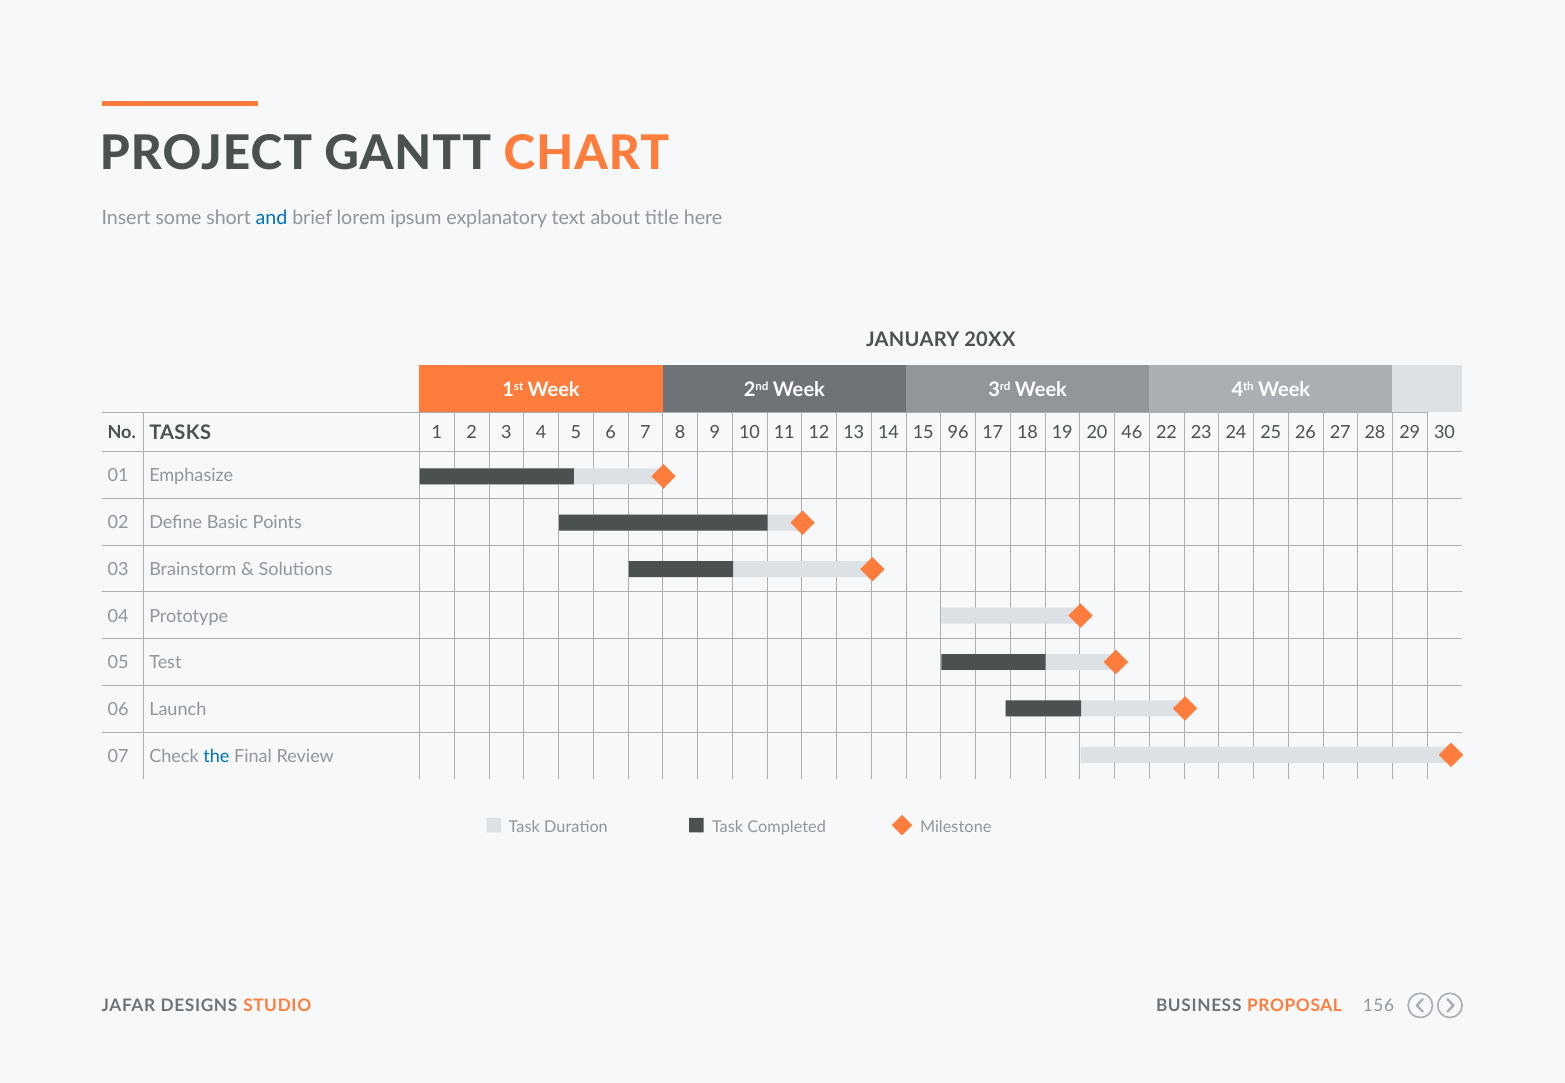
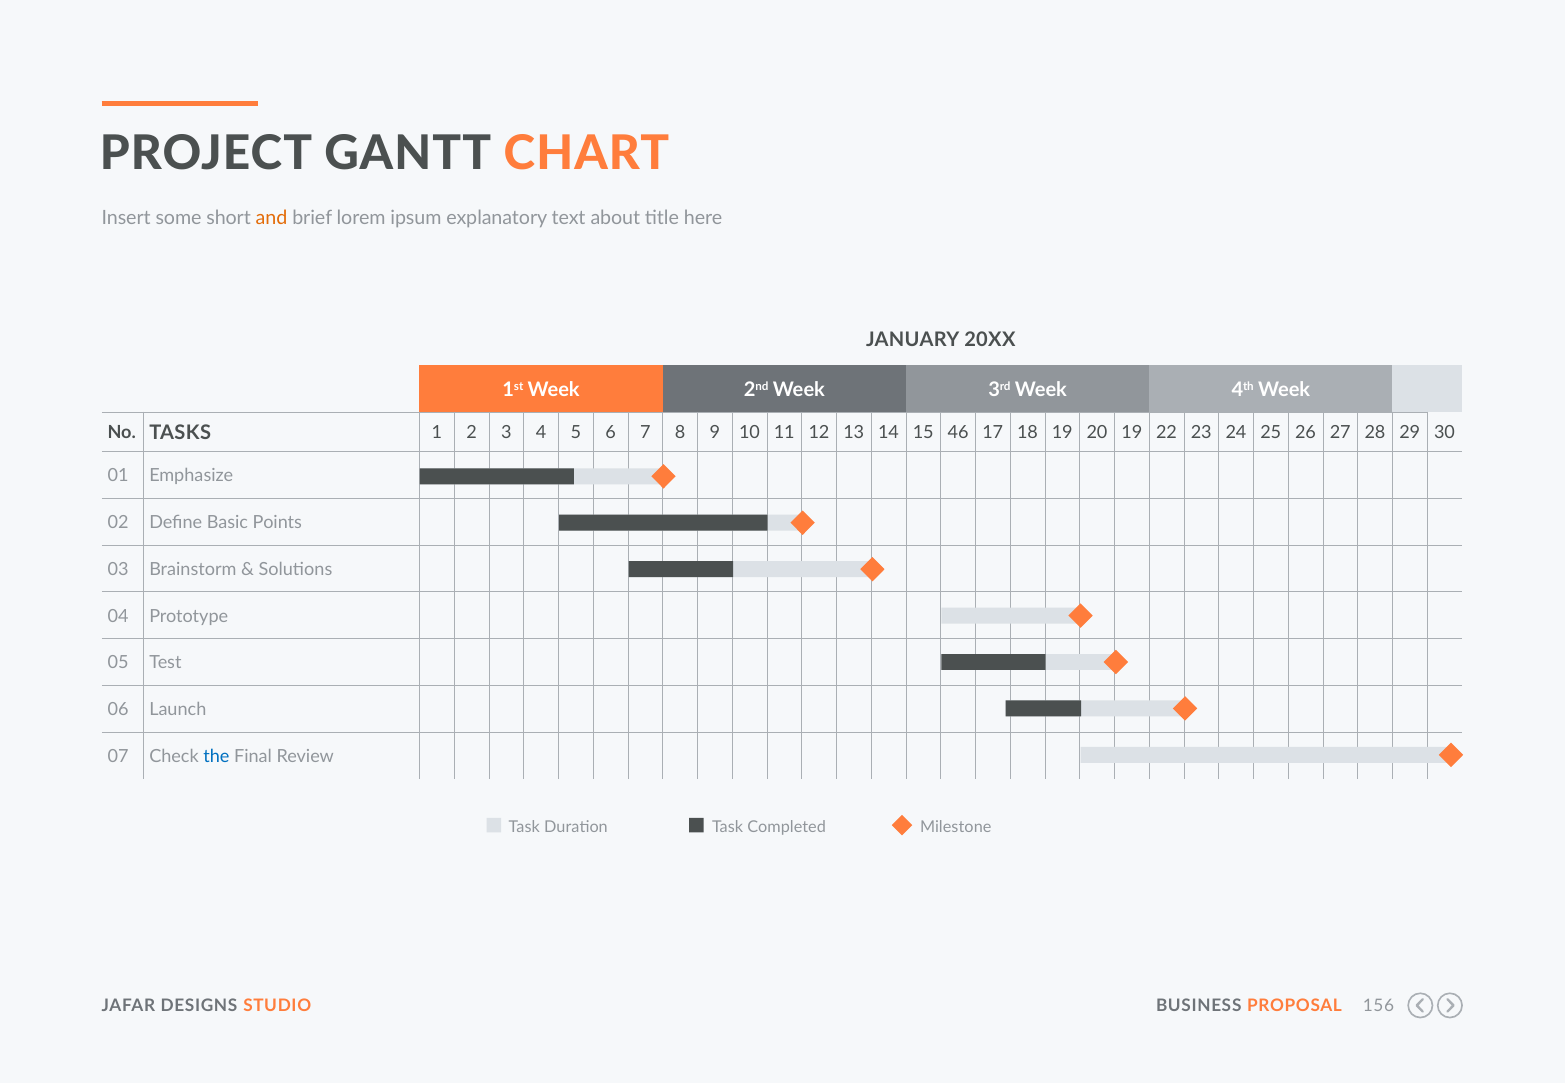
and colour: blue -> orange
96: 96 -> 46
20 46: 46 -> 19
